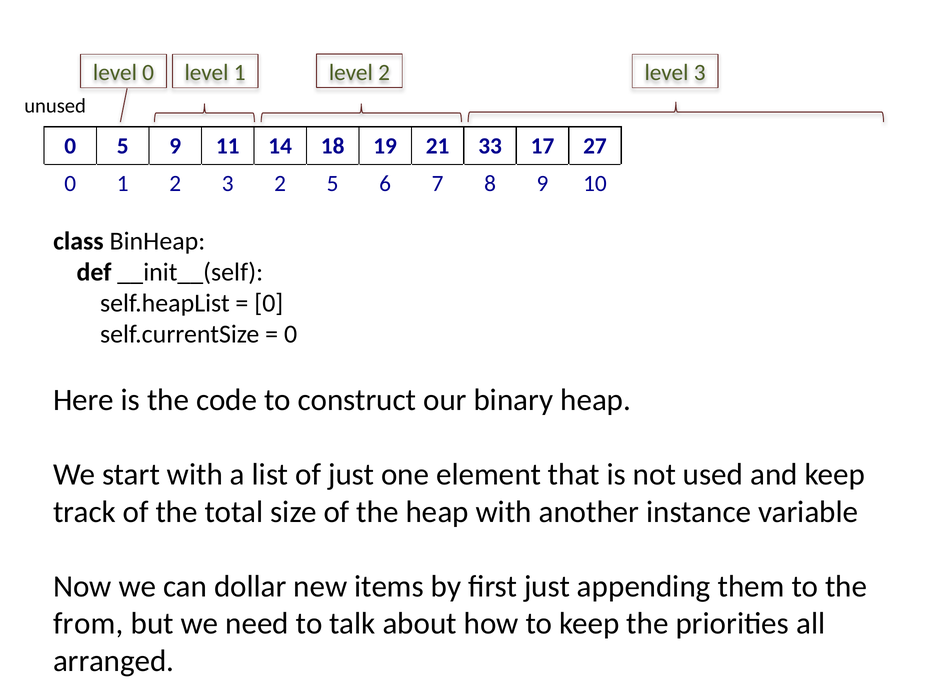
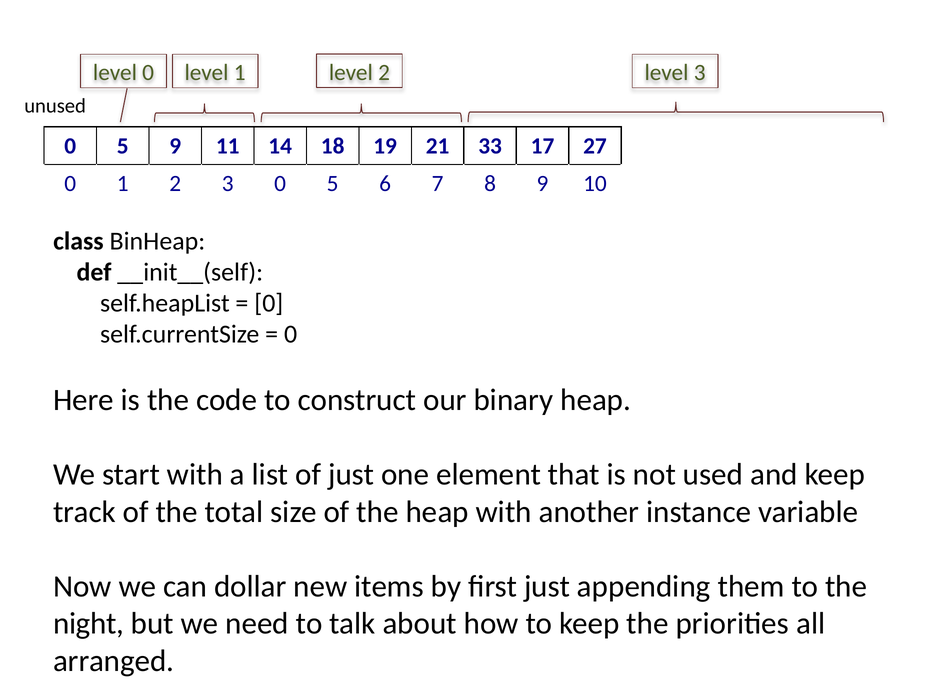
3 2: 2 -> 0
from: from -> night
